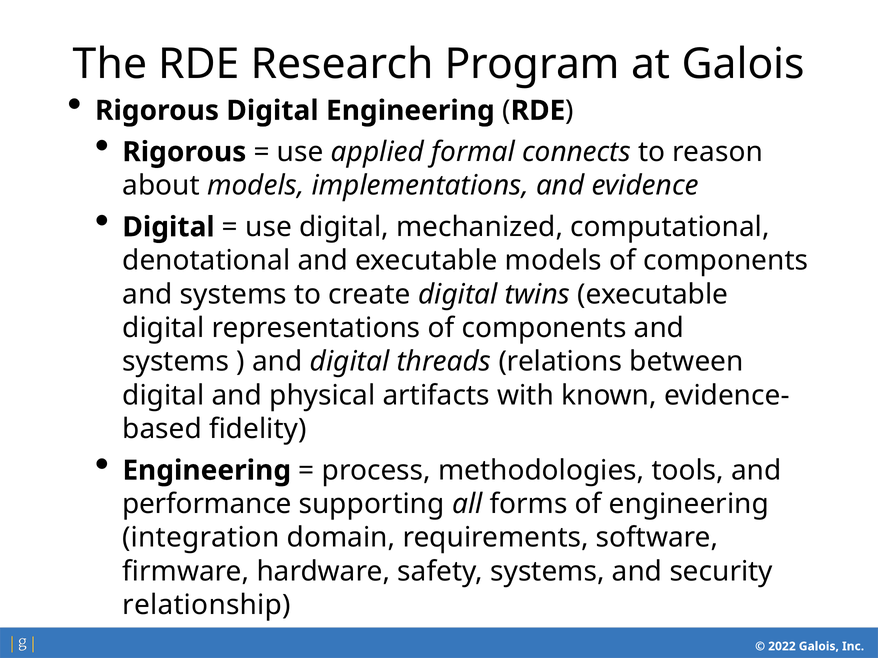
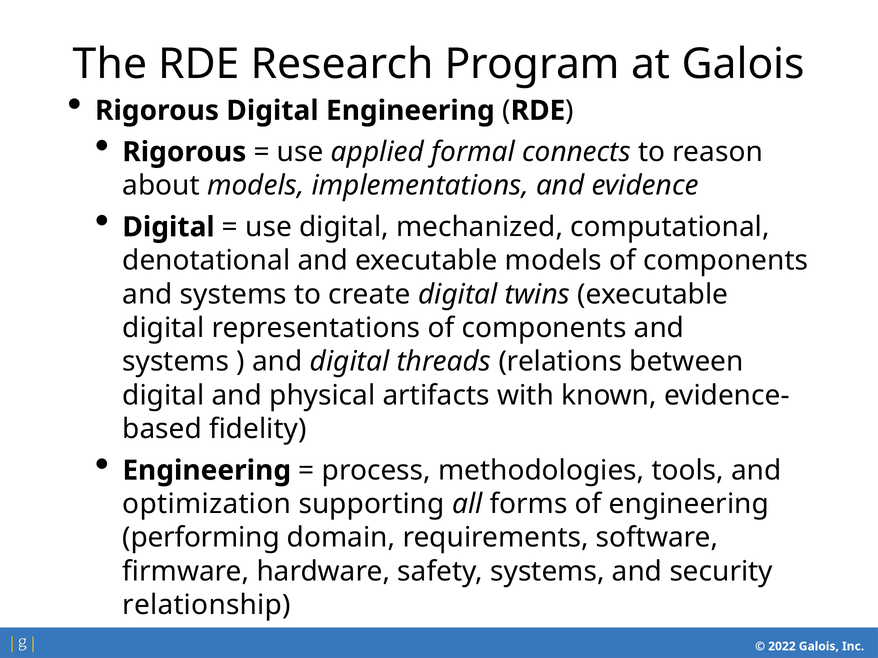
performance: performance -> optimization
integration: integration -> performing
